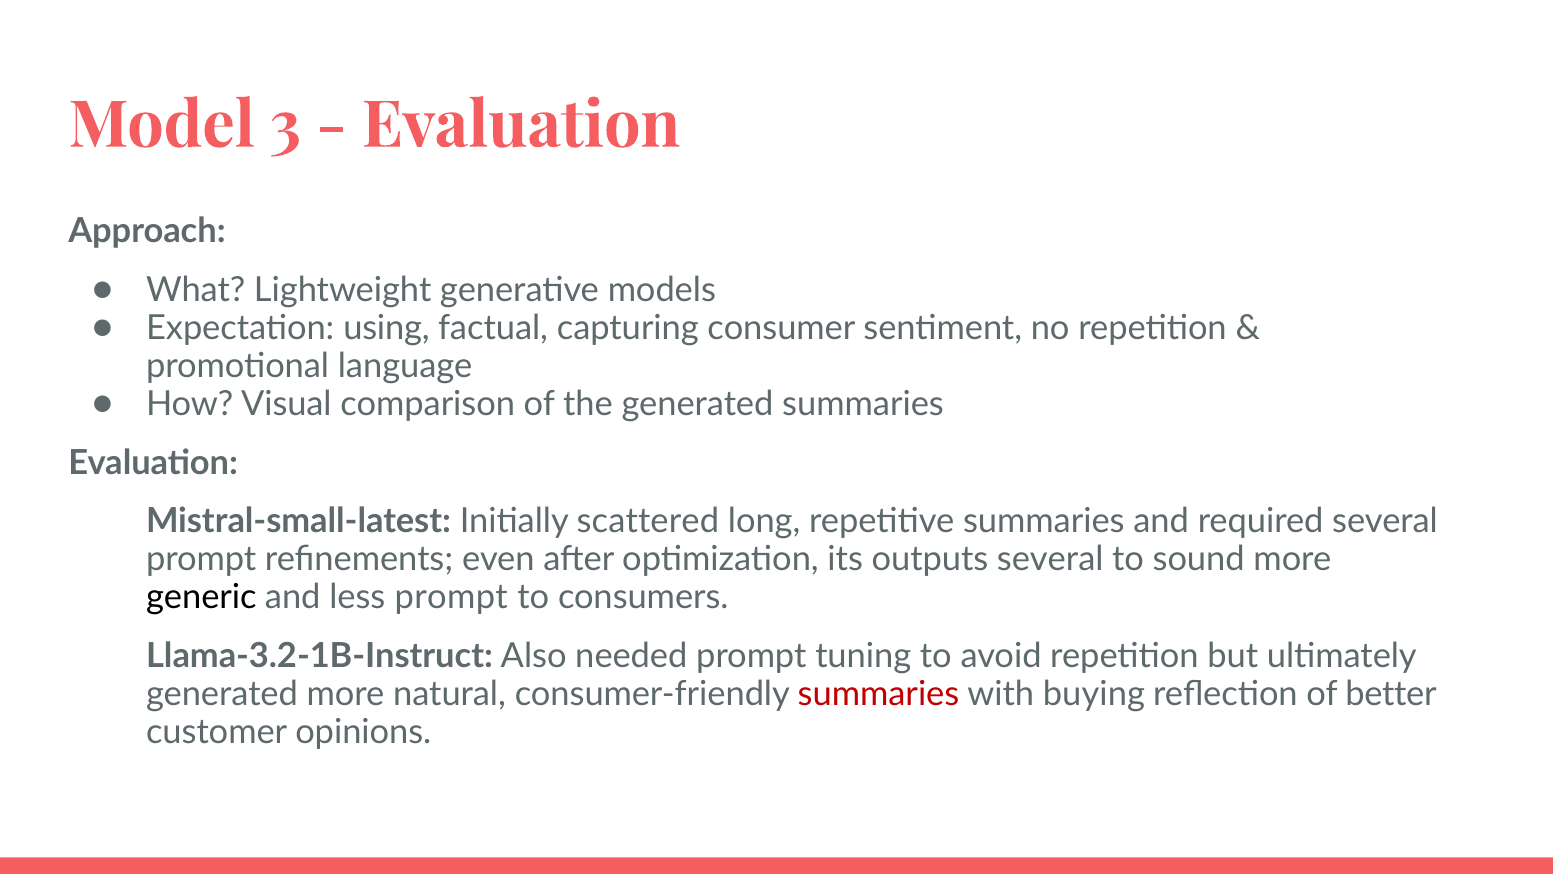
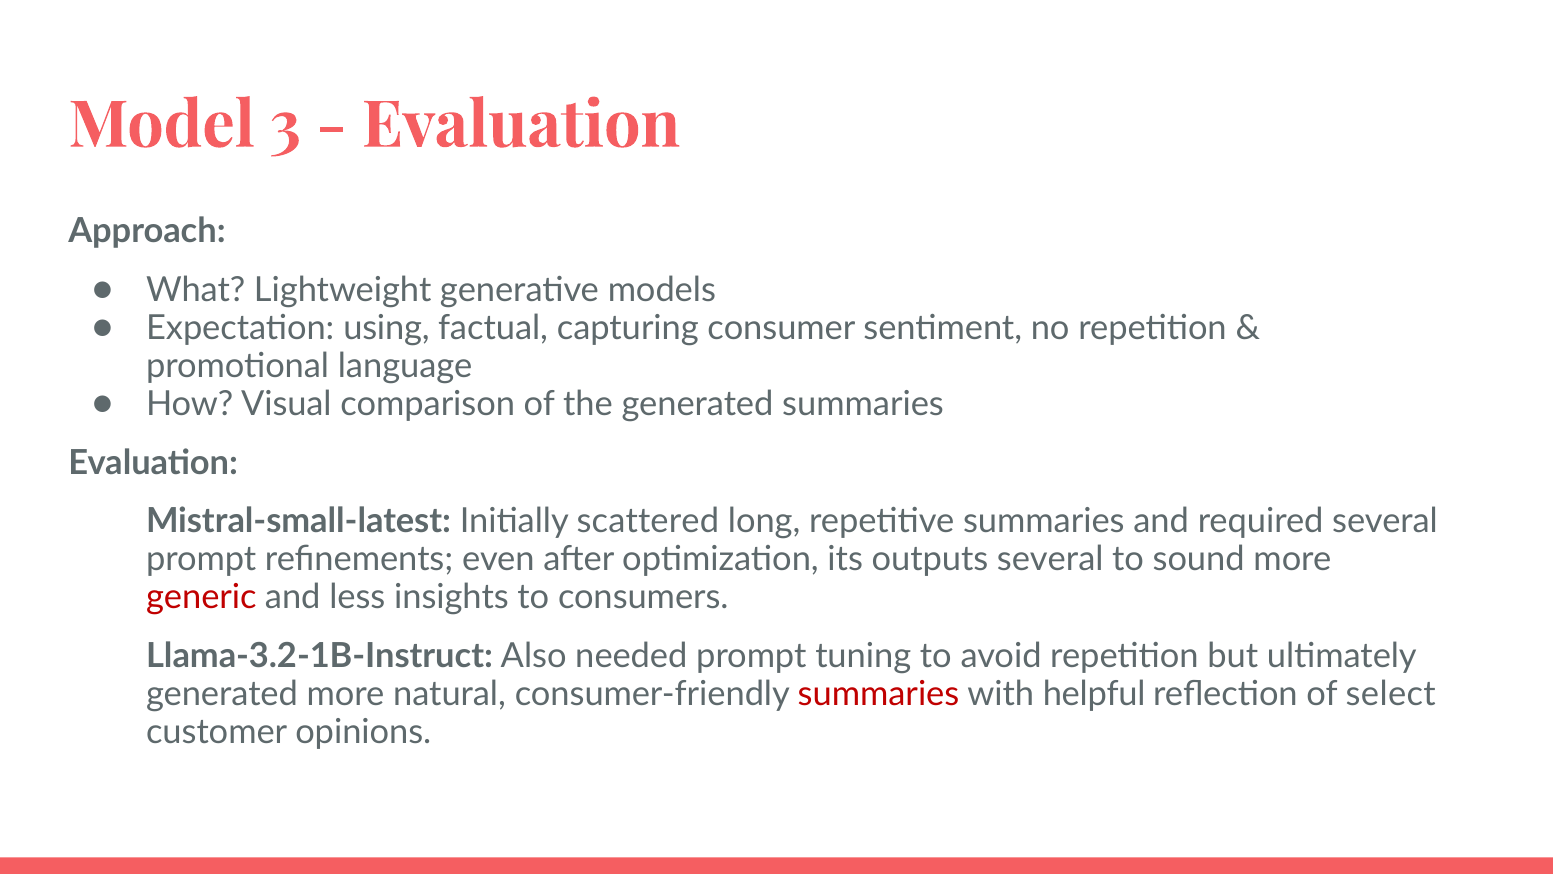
generic colour: black -> red
less prompt: prompt -> insights
buying: buying -> helpful
better: better -> select
